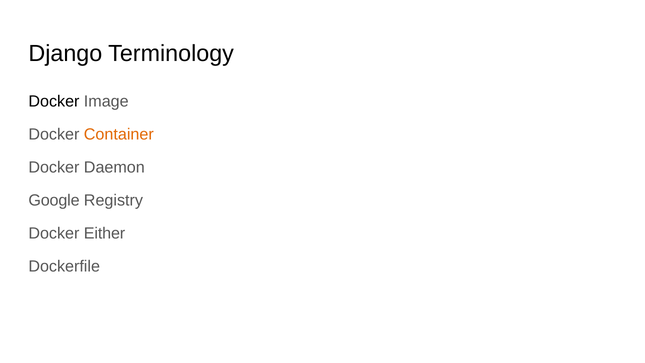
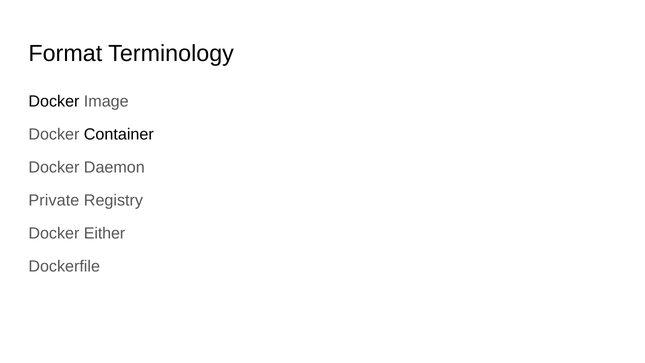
Django: Django -> Format
Container colour: orange -> black
Google: Google -> Private
